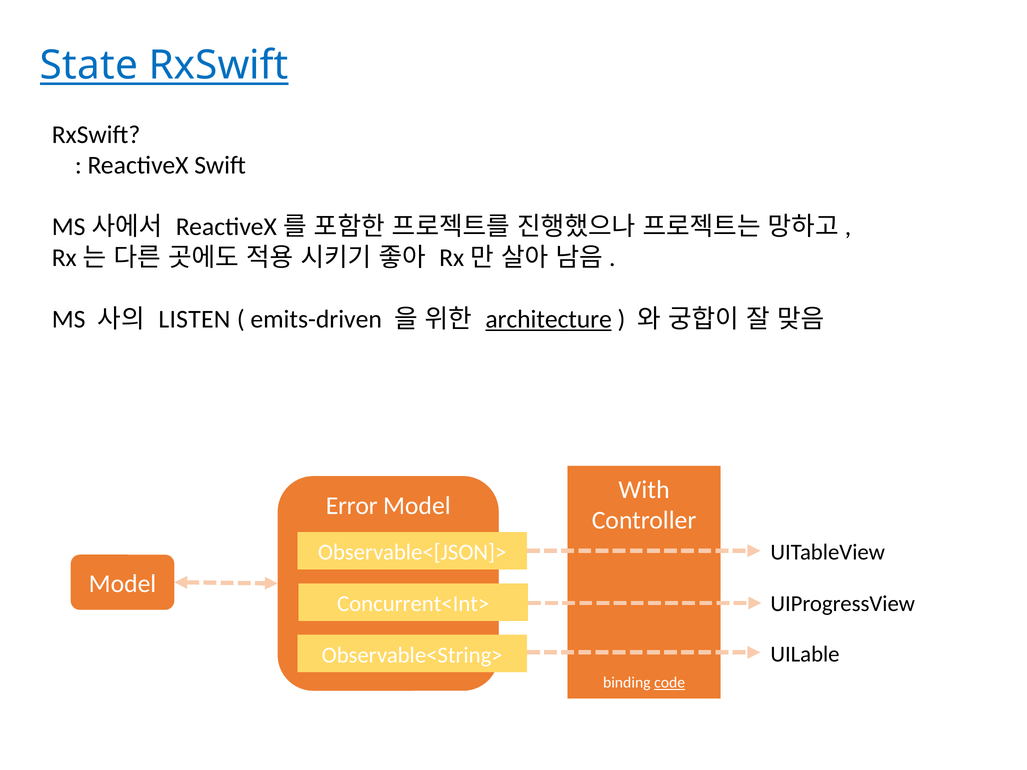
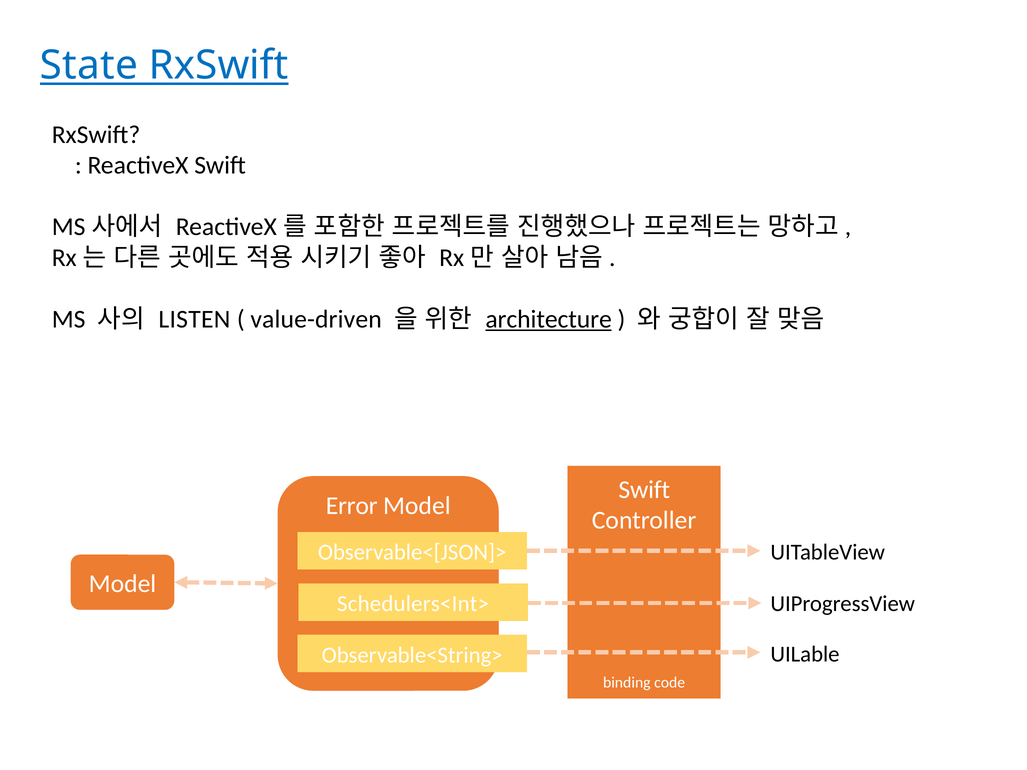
emits-driven: emits-driven -> value-driven
With at (644, 490): With -> Swift
Concurrent<Int>: Concurrent<Int> -> Schedulers<Int>
code underline: present -> none
